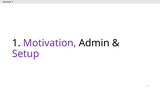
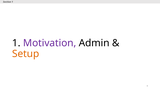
Setup colour: purple -> orange
